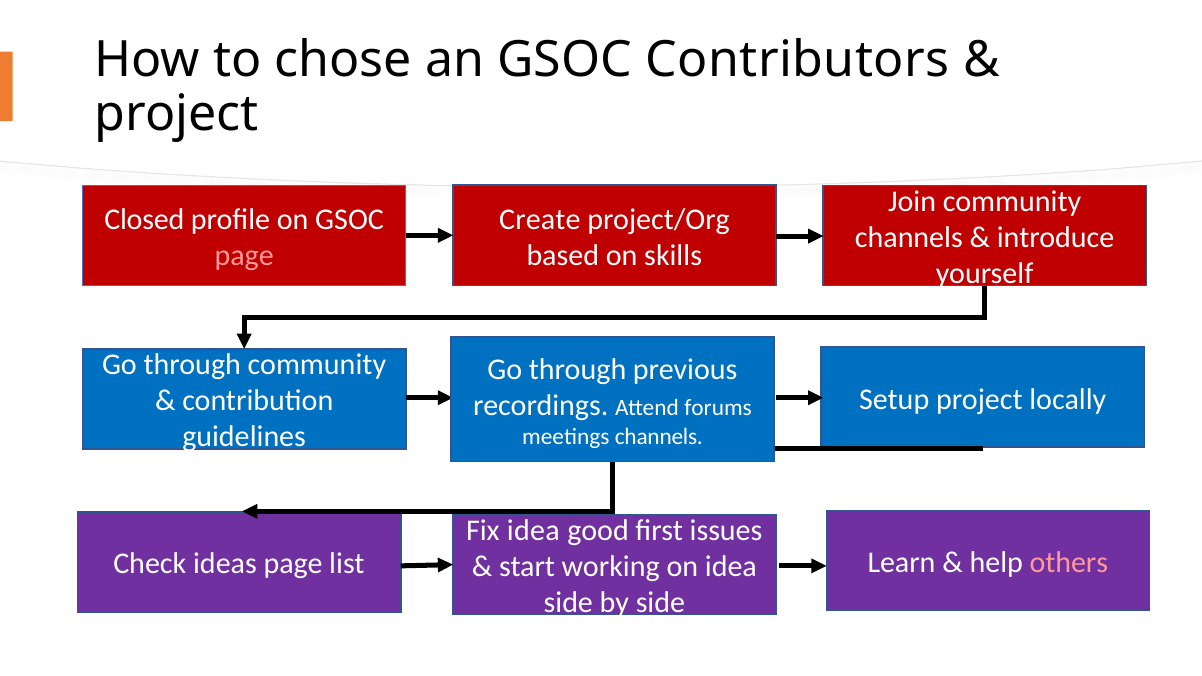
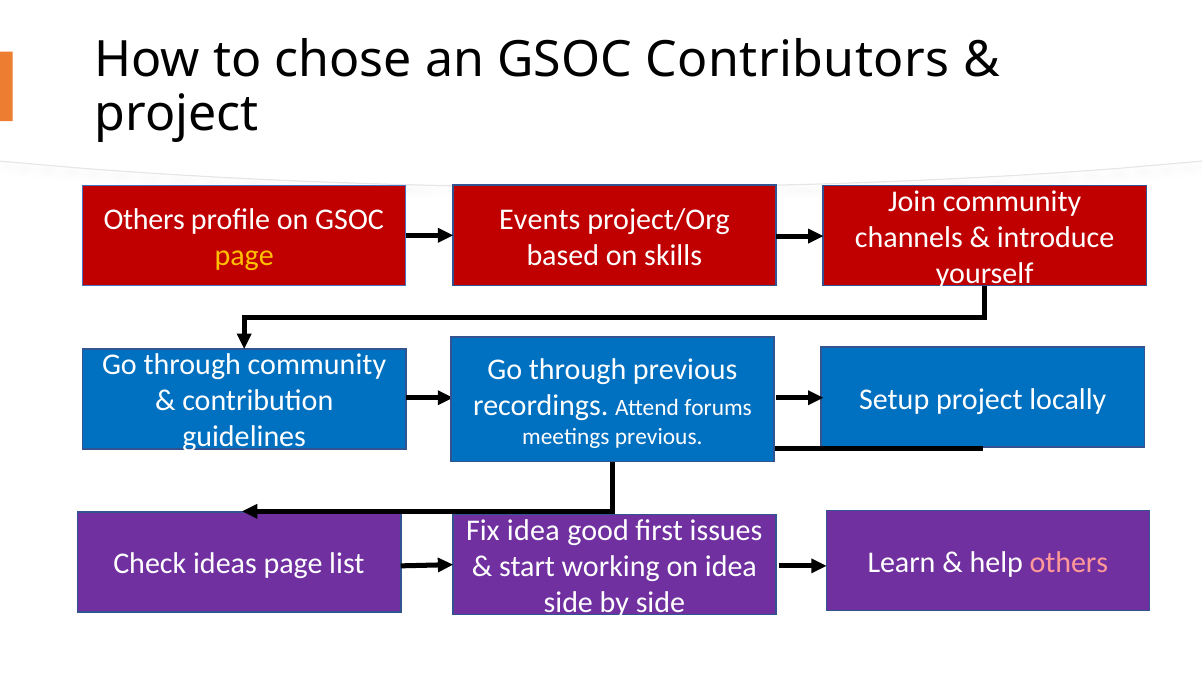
Closed at (144, 219): Closed -> Others
Create: Create -> Events
page at (244, 256) colour: pink -> yellow
meetings channels: channels -> previous
